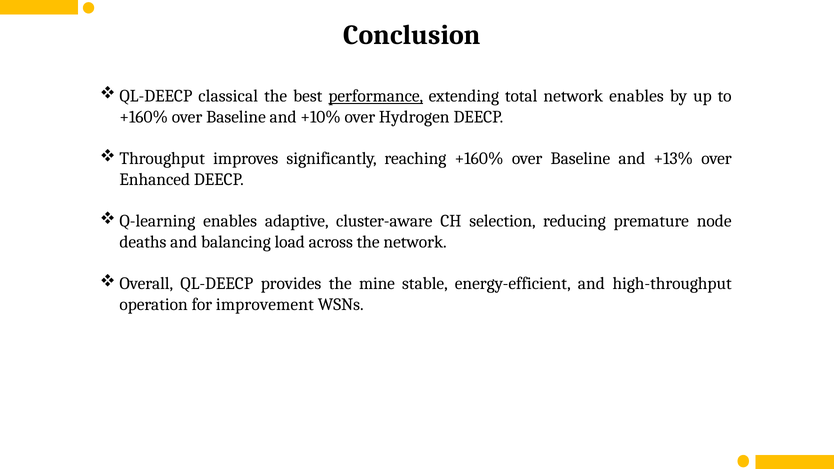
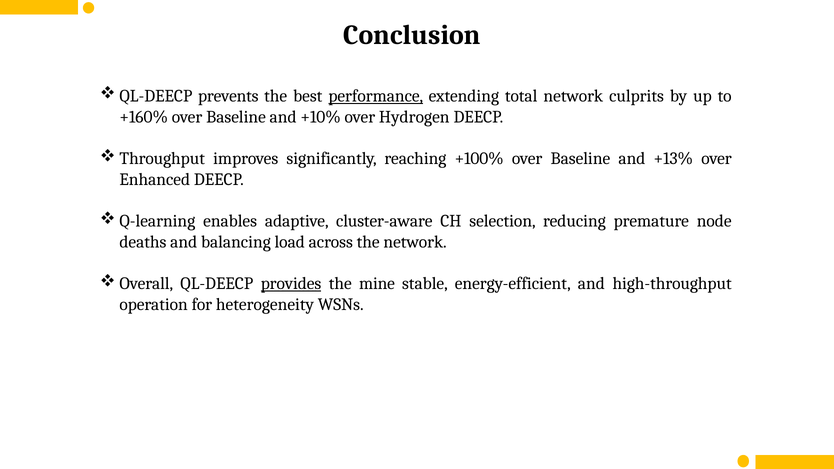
classical: classical -> prevents
network enables: enables -> culprits
reaching +160%: +160% -> +100%
provides underline: none -> present
improvement: improvement -> heterogeneity
